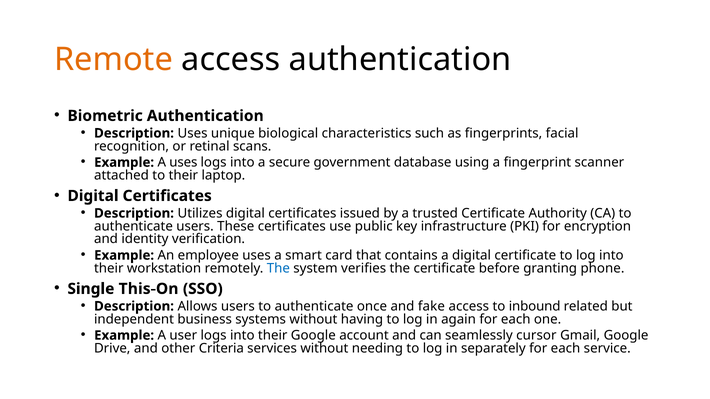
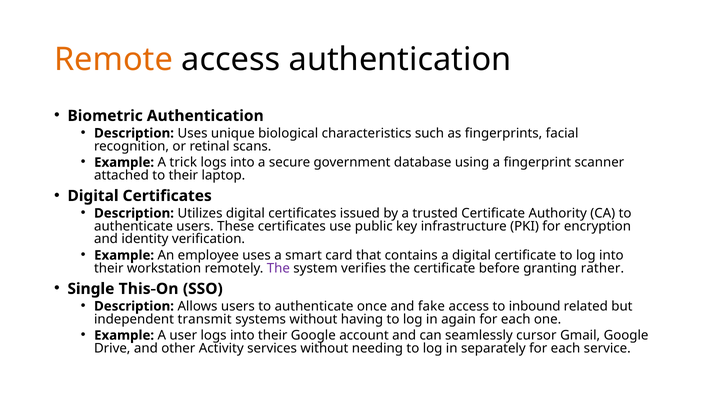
A uses: uses -> trick
The at (278, 269) colour: blue -> purple
phone: phone -> rather
business: business -> transmit
Criteria: Criteria -> Activity
